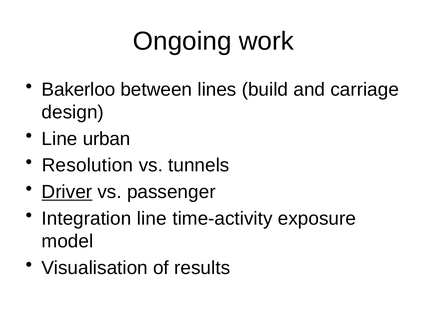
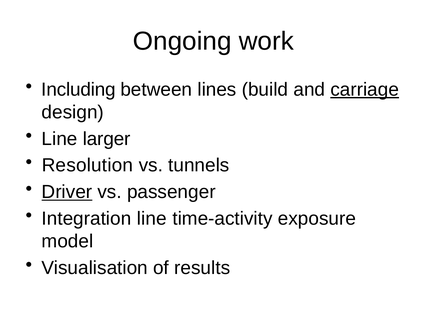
Bakerloo: Bakerloo -> Including
carriage underline: none -> present
urban: urban -> larger
